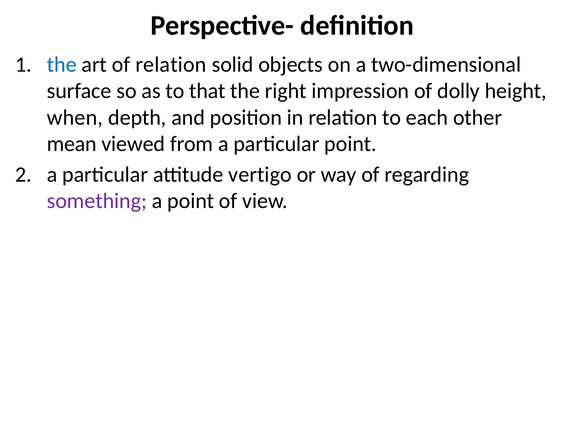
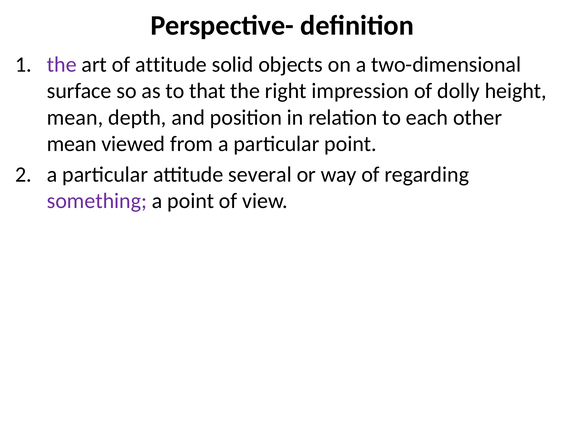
the at (62, 65) colour: blue -> purple
of relation: relation -> attitude
when at (75, 117): when -> mean
vertigo: vertigo -> several
